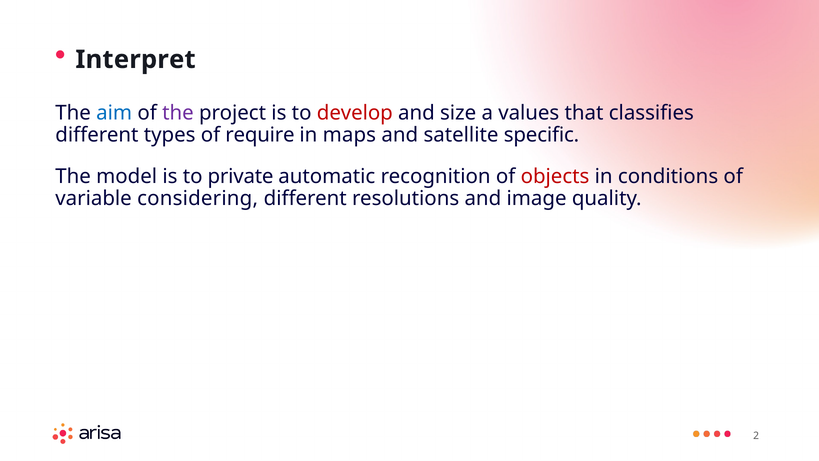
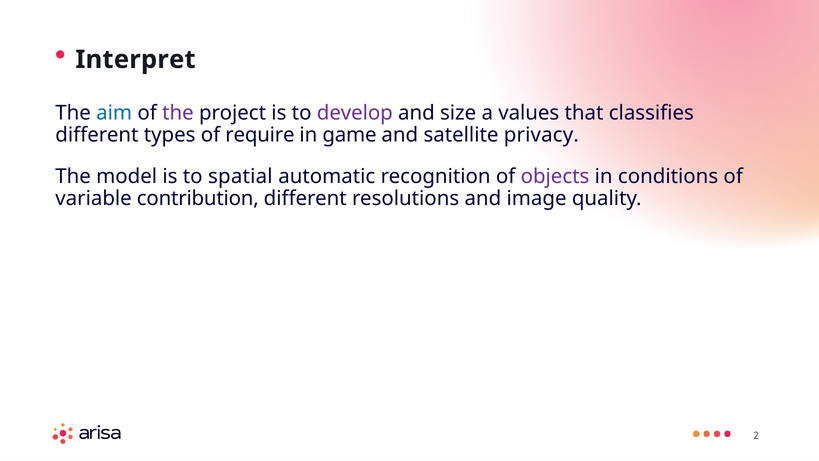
develop colour: red -> purple
maps: maps -> game
specific: specific -> privacy
private: private -> spatial
objects colour: red -> purple
considering: considering -> contribution
